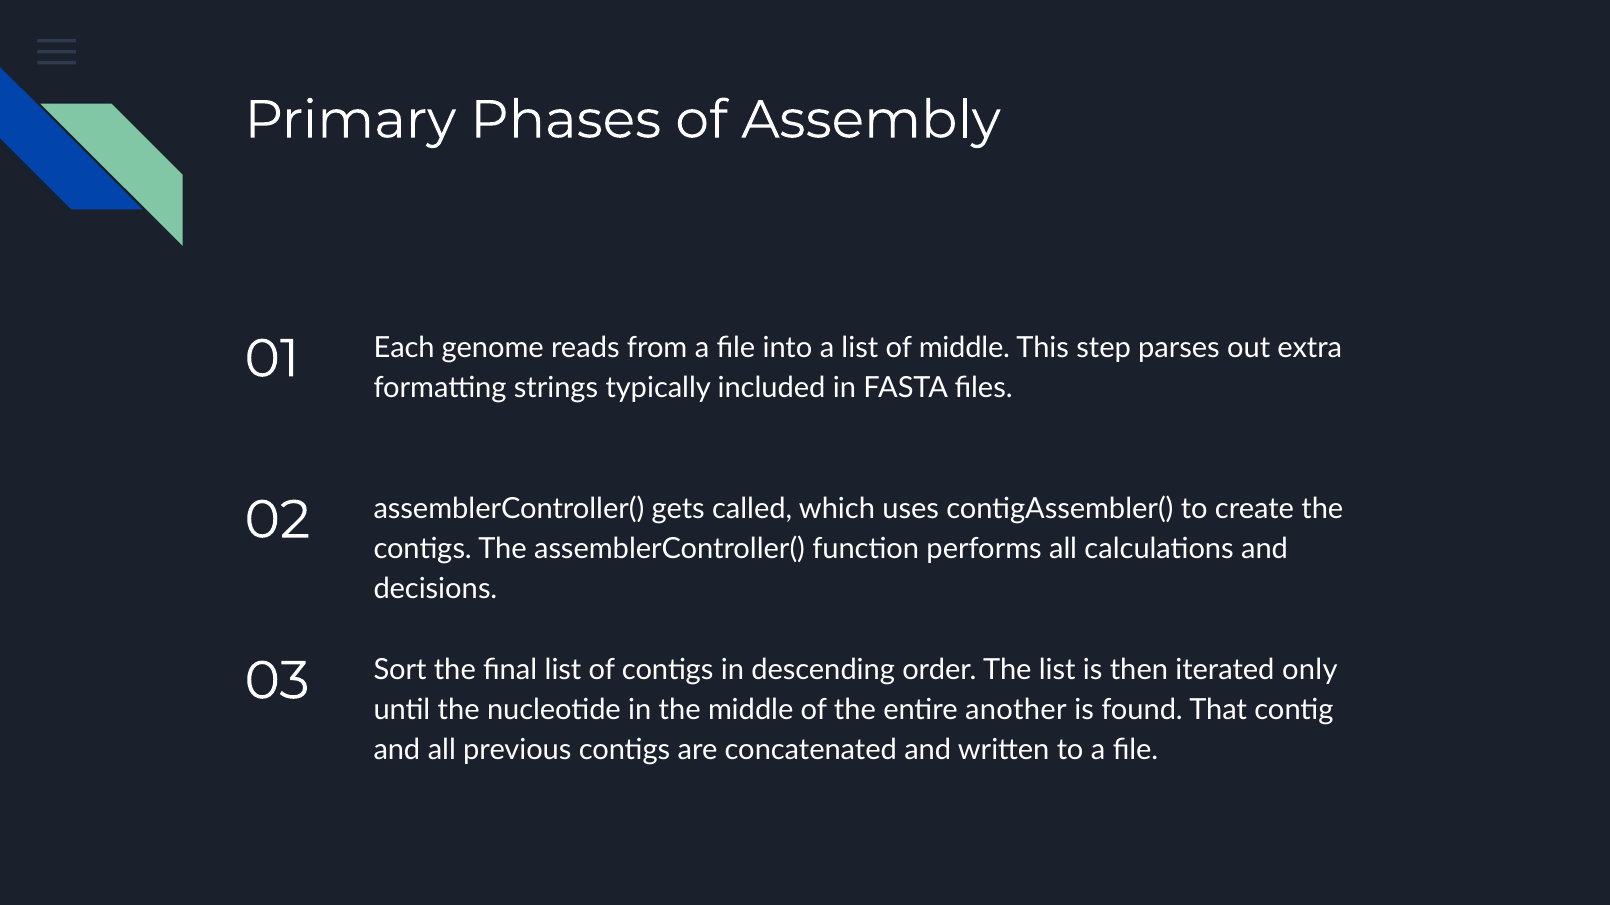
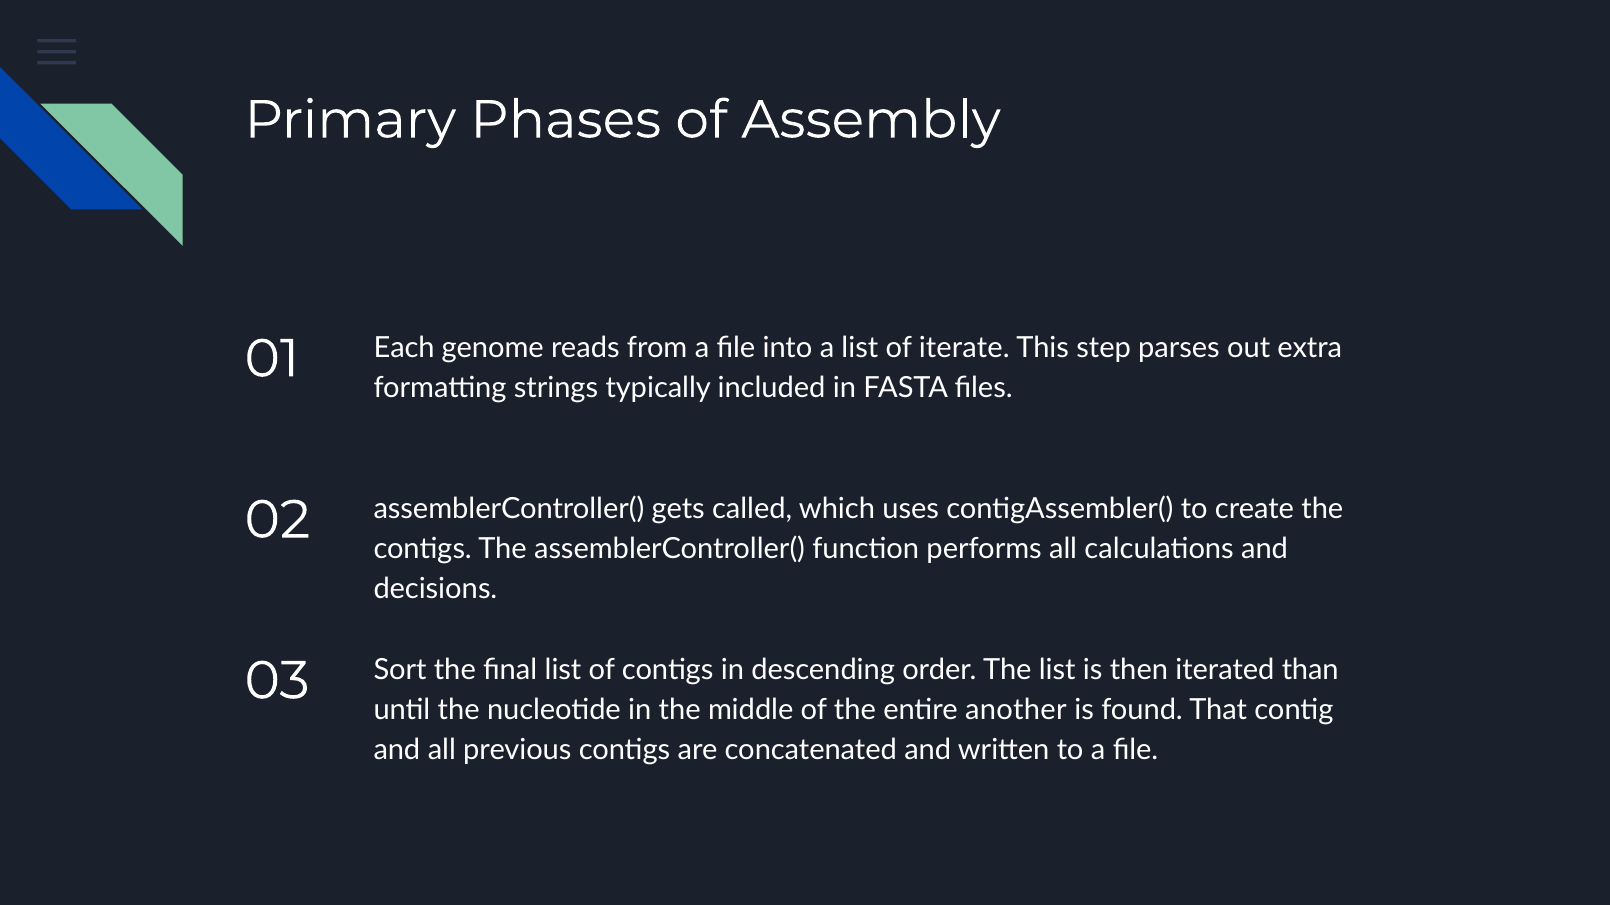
of middle: middle -> iterate
only: only -> than
